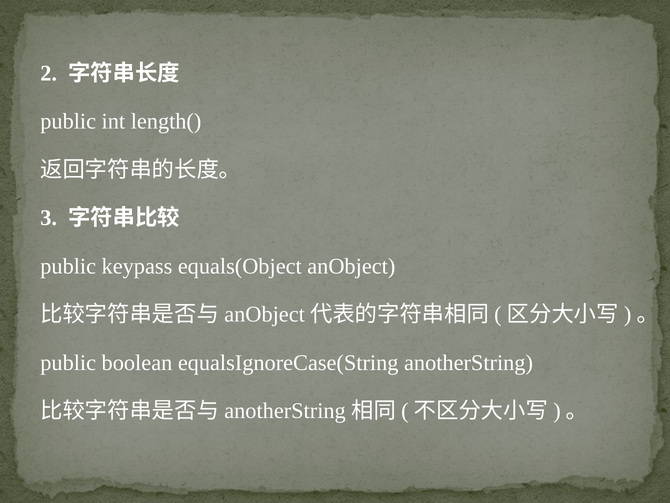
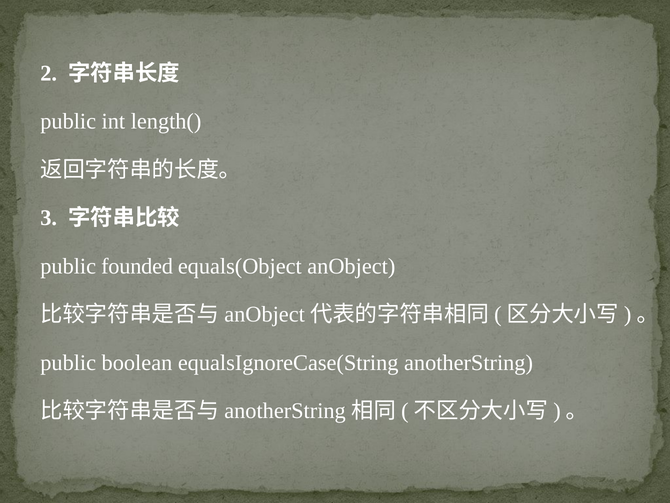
keypass: keypass -> founded
